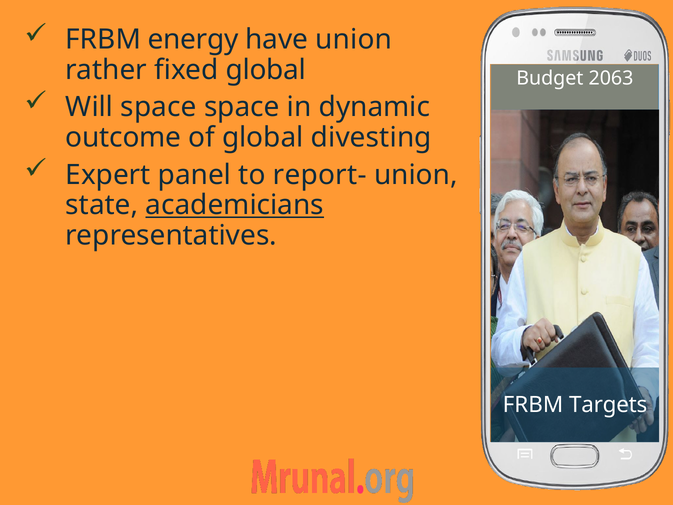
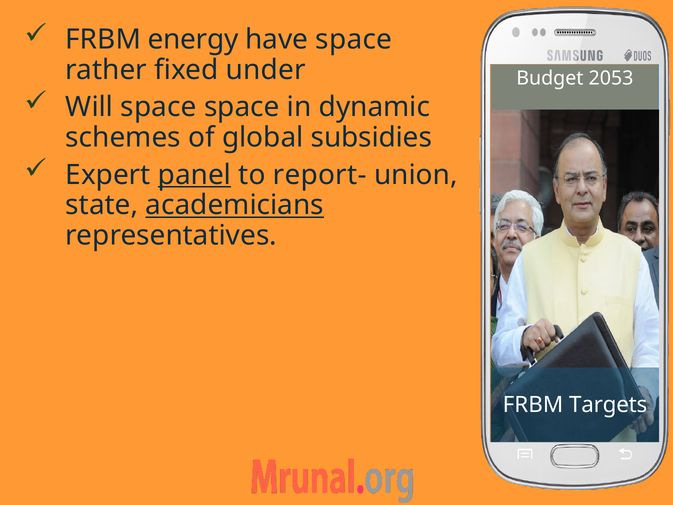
have union: union -> space
fixed global: global -> under
2063: 2063 -> 2053
outcome: outcome -> schemes
divesting: divesting -> subsidies
panel underline: none -> present
